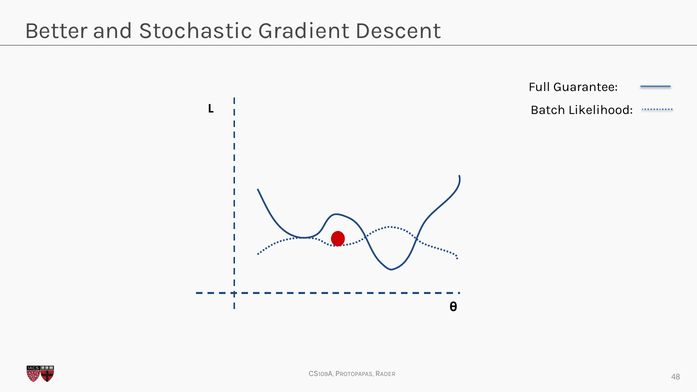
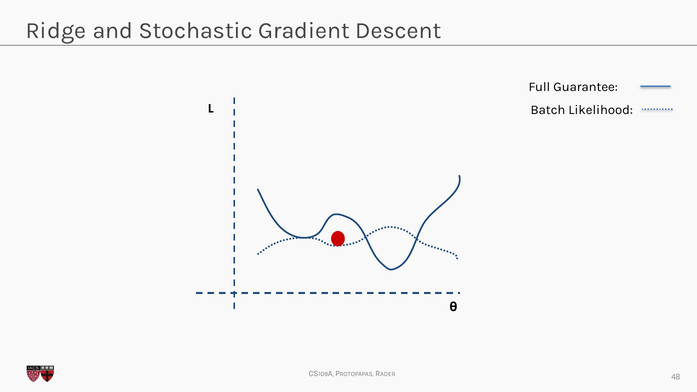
Better: Better -> Ridge
